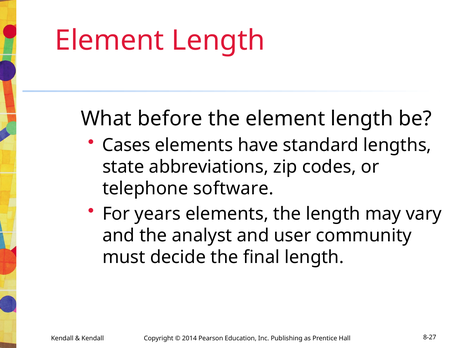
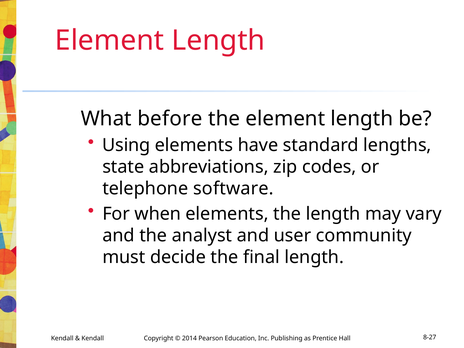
Cases: Cases -> Using
years: years -> when
